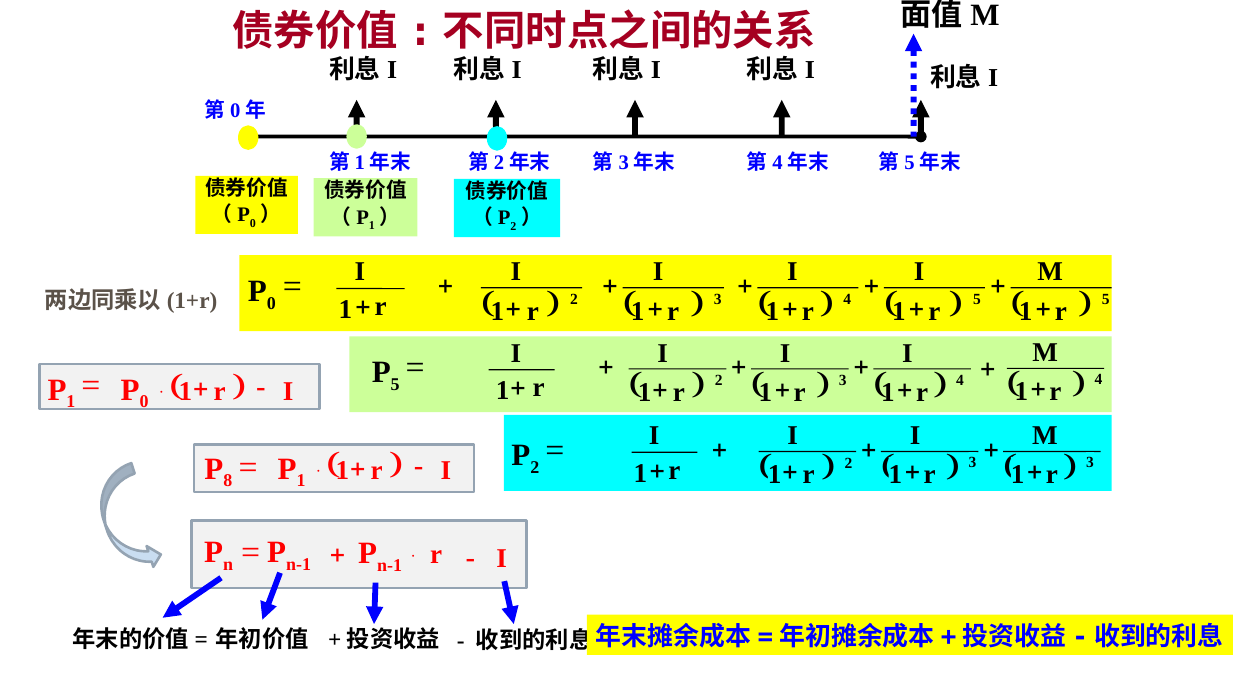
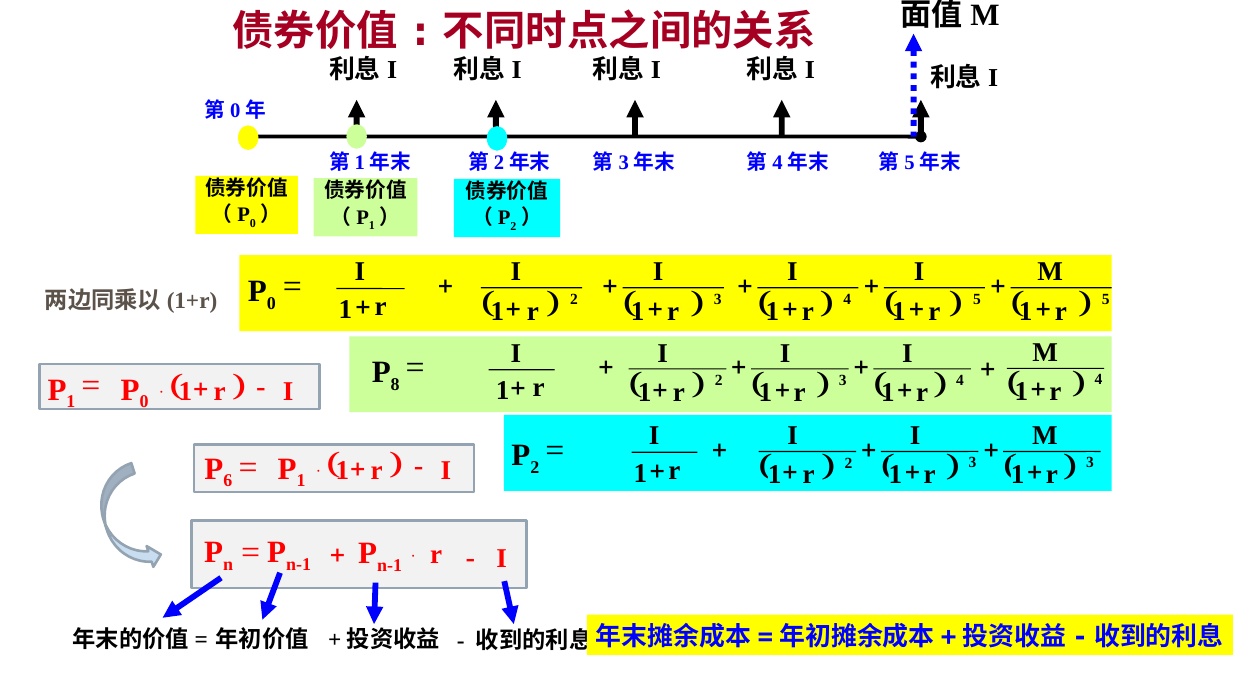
5 at (395, 385): 5 -> 8
8: 8 -> 6
